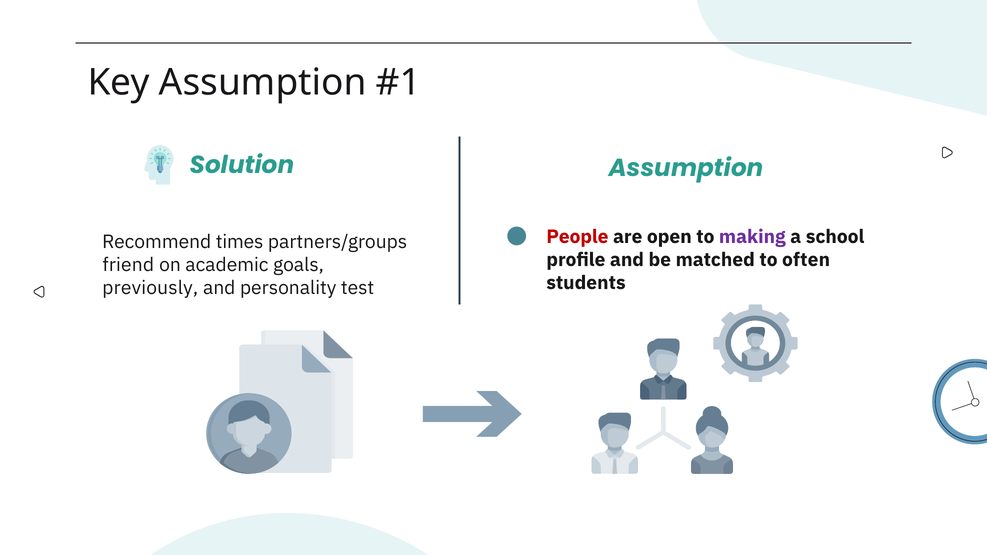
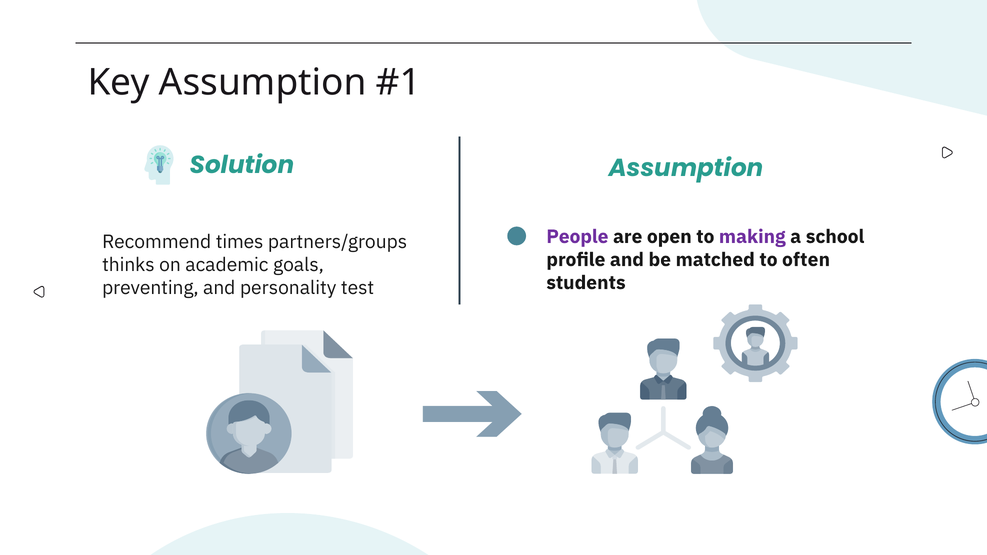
People colour: red -> purple
friend: friend -> thinks
previously: previously -> preventing
